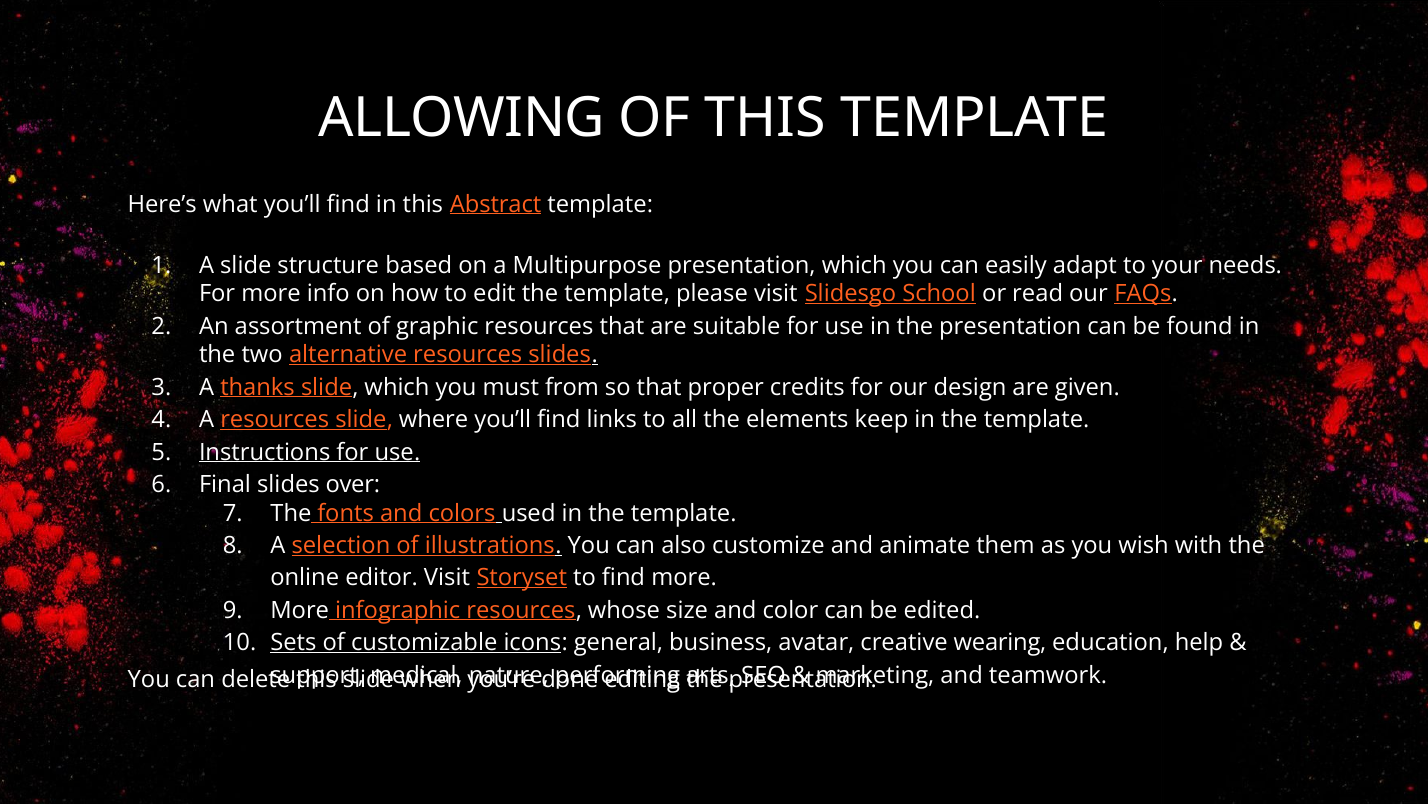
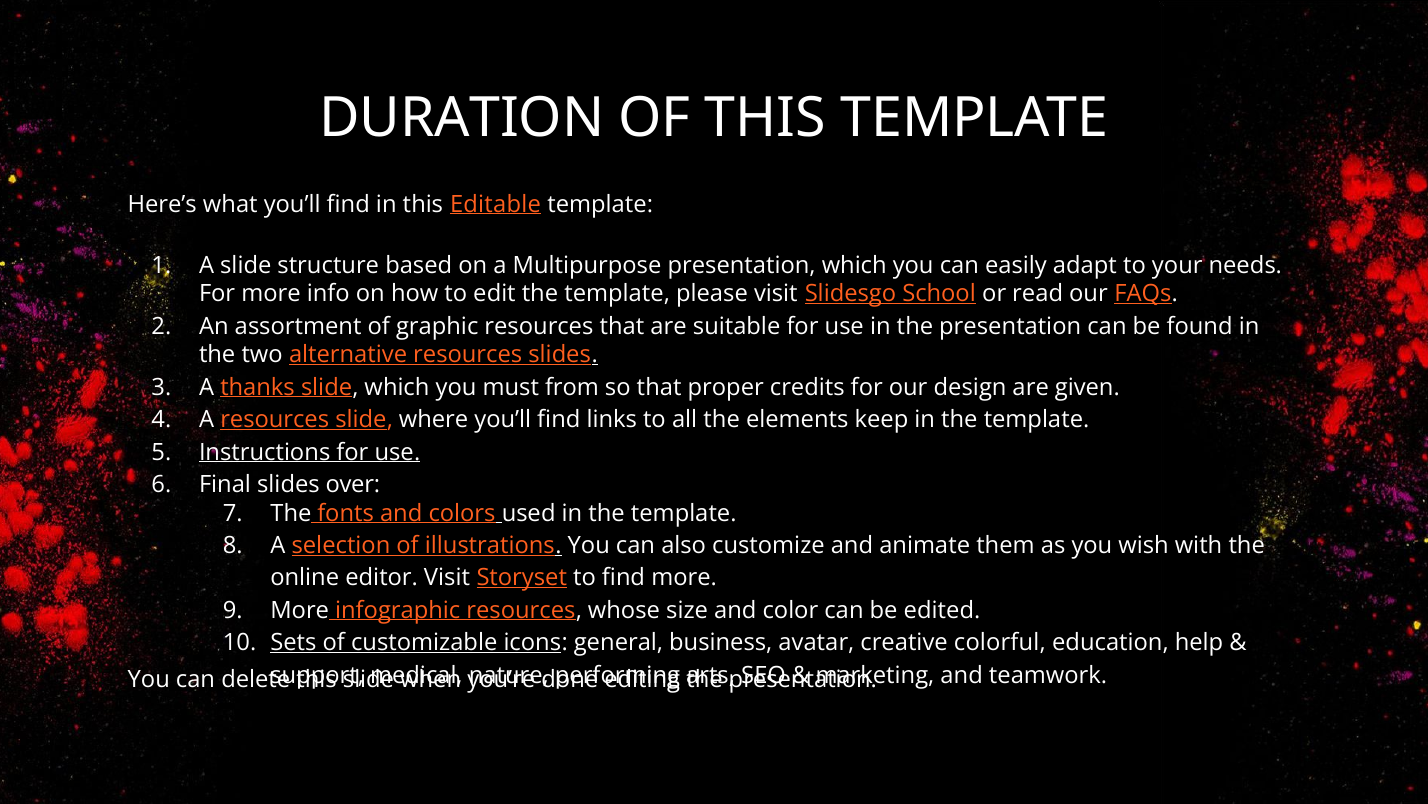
ALLOWING: ALLOWING -> DURATION
Abstract: Abstract -> Editable
wearing: wearing -> colorful
